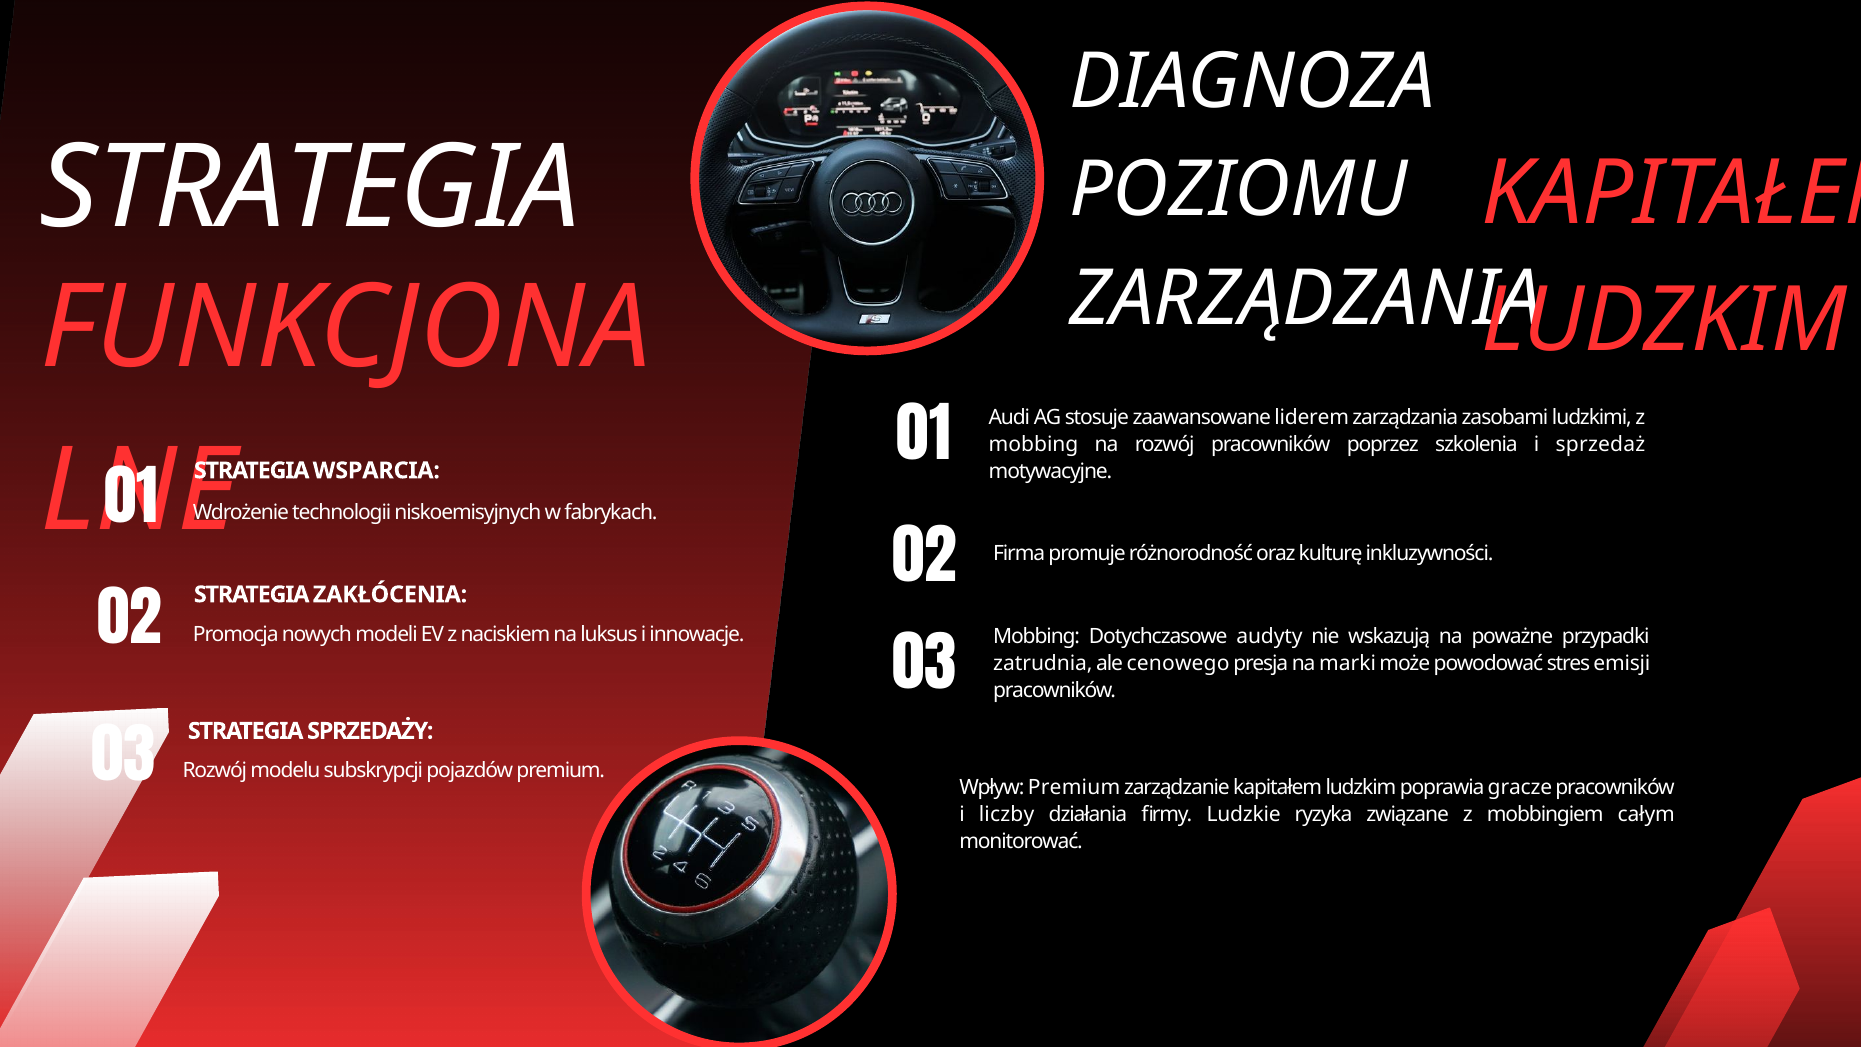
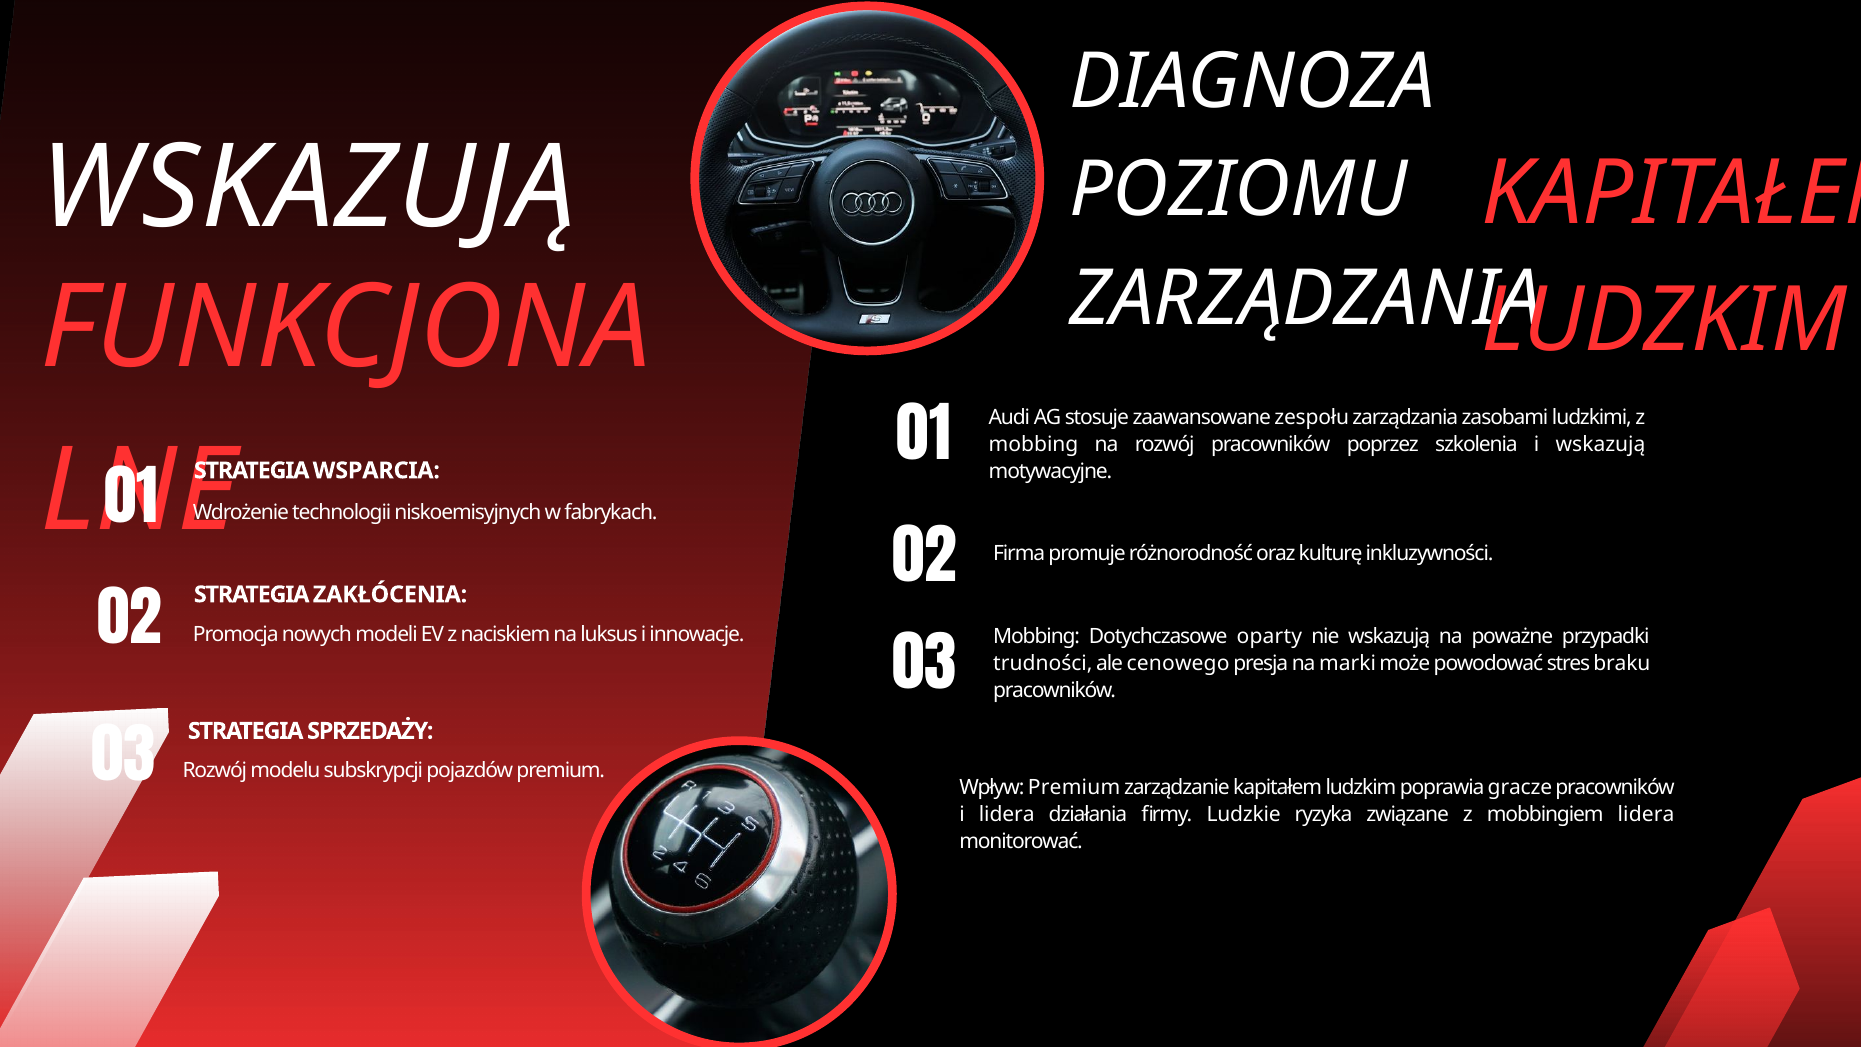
STRATEGIA at (310, 188): STRATEGIA -> WSKAZUJĄ
liderem: liderem -> zespołu
i sprzedaż: sprzedaż -> wskazują
audyty: audyty -> oparty
zatrudnia: zatrudnia -> trudności
emisji: emisji -> braku
i liczby: liczby -> lidera
mobbingiem całym: całym -> lidera
